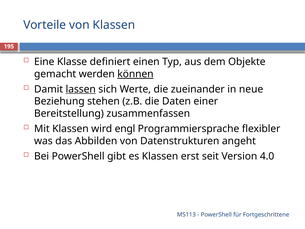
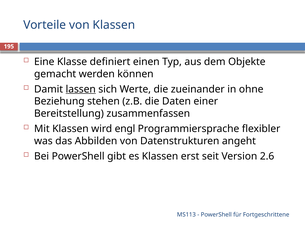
können underline: present -> none
neue: neue -> ohne
4.0: 4.0 -> 2.6
